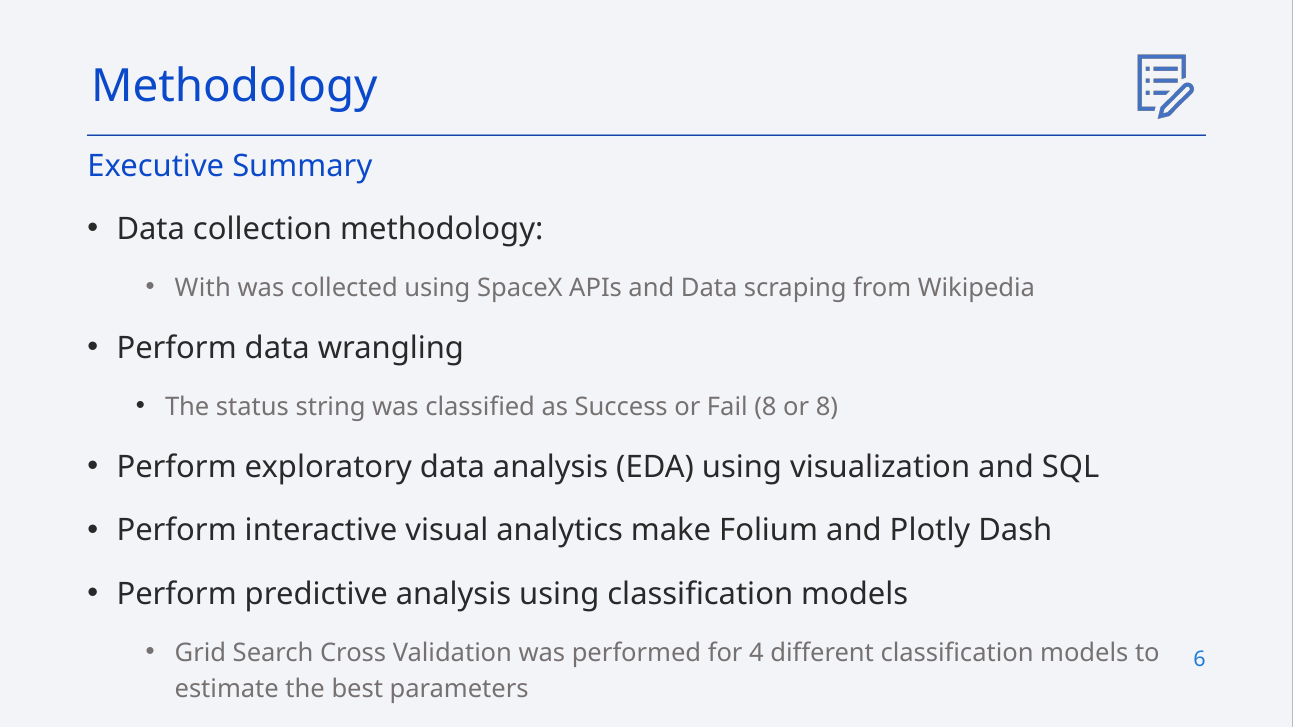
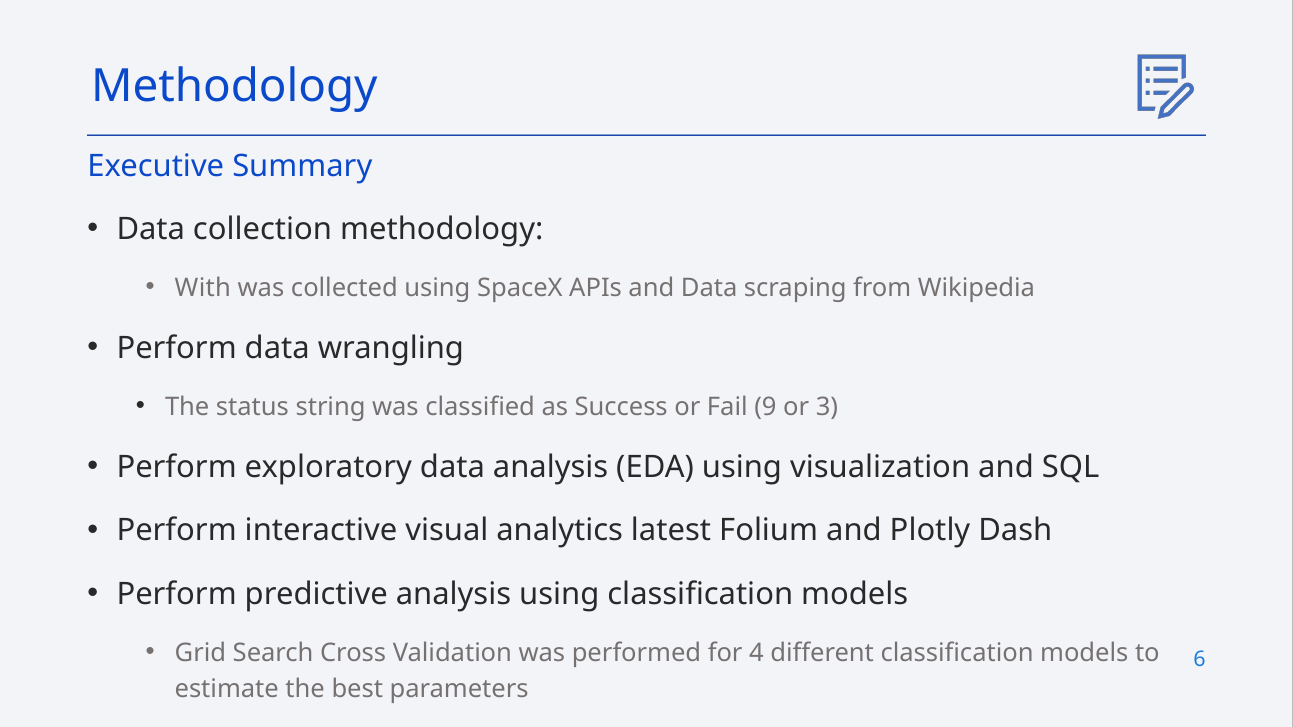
Fail 8: 8 -> 9
or 8: 8 -> 3
make: make -> latest
